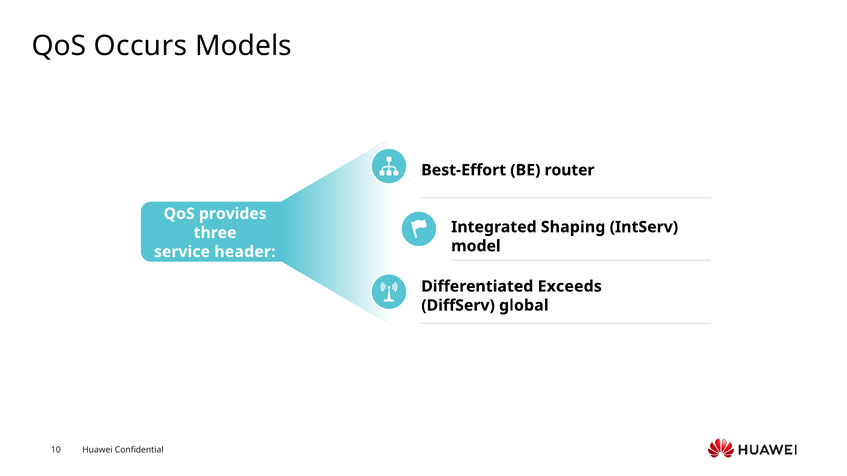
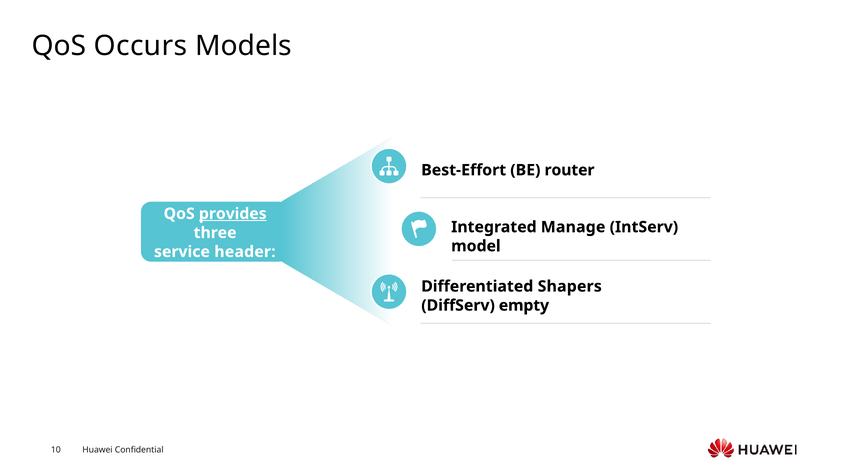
provides underline: none -> present
Shaping: Shaping -> Manage
Exceeds: Exceeds -> Shapers
global: global -> empty
